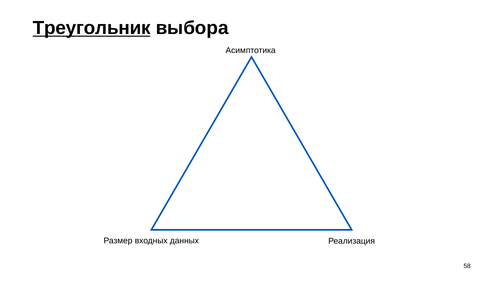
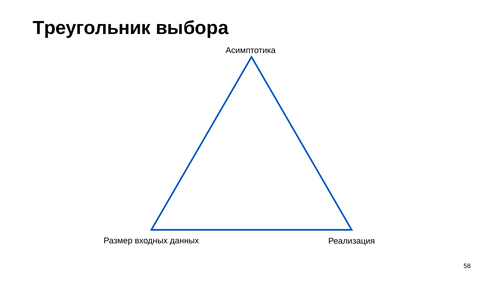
Треугольник underline: present -> none
